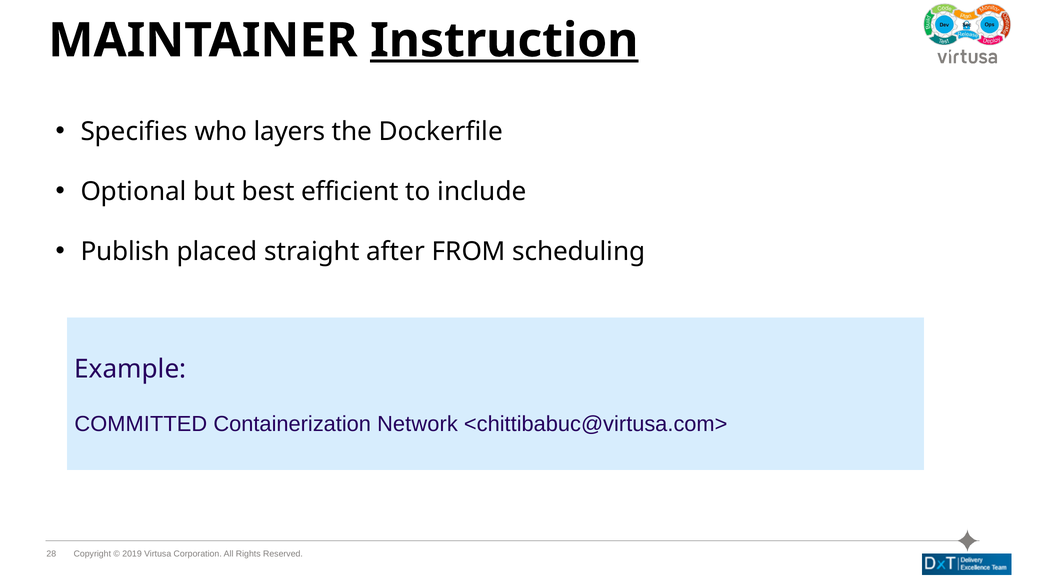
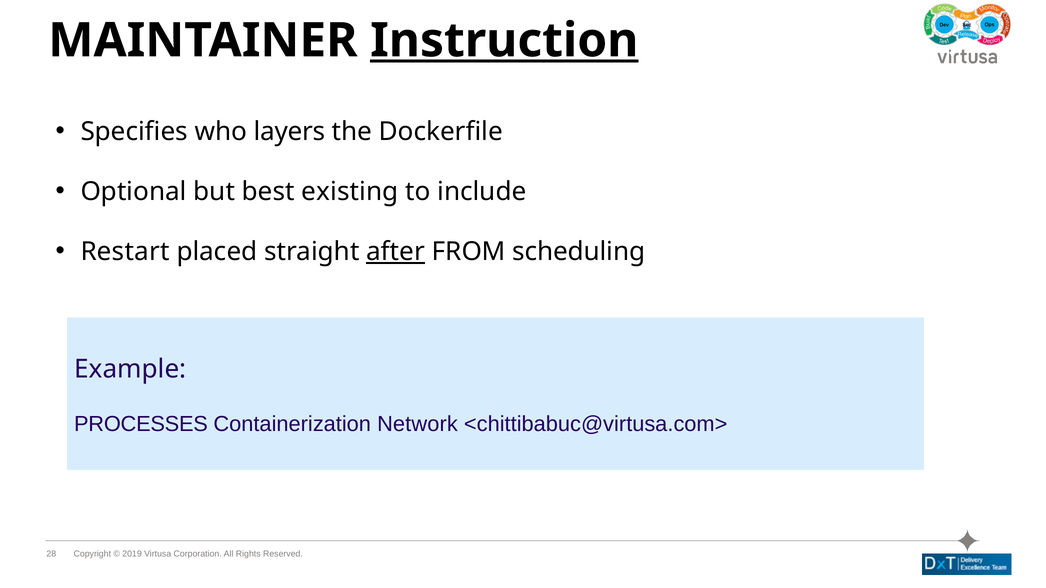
efficient: efficient -> existing
Publish: Publish -> Restart
after underline: none -> present
COMMITTED: COMMITTED -> PROCESSES
